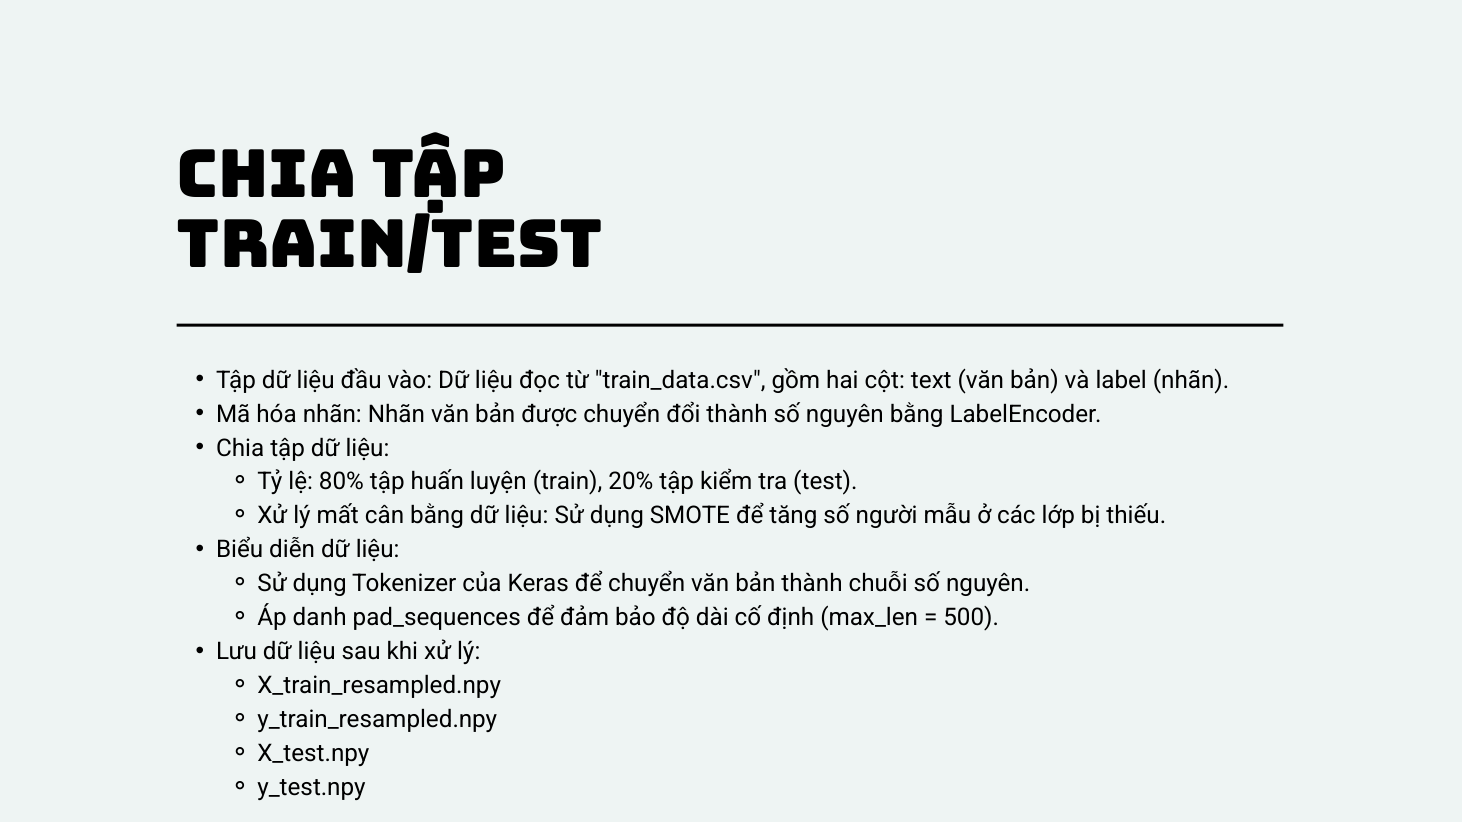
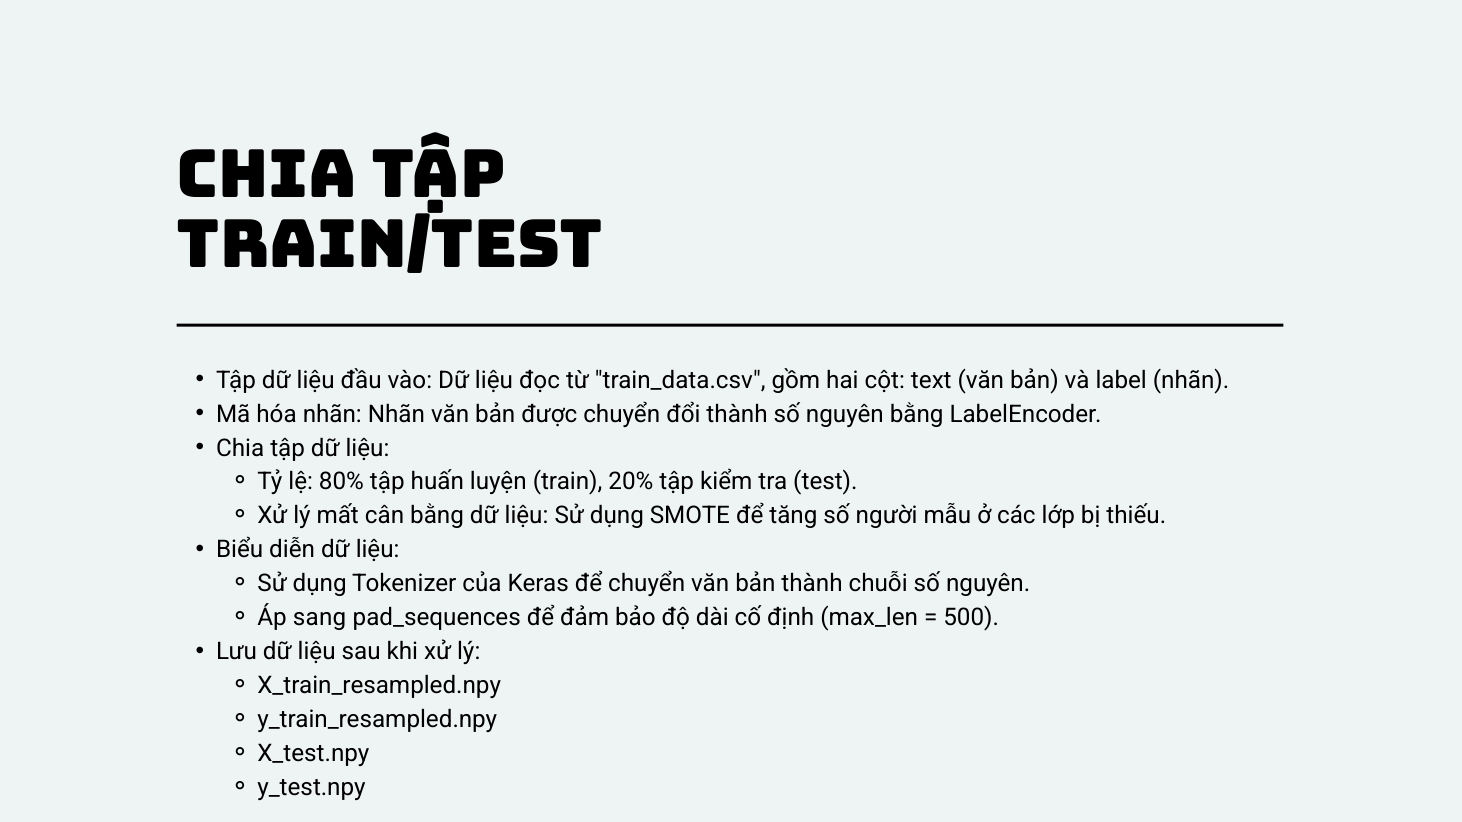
danh: danh -> sang
